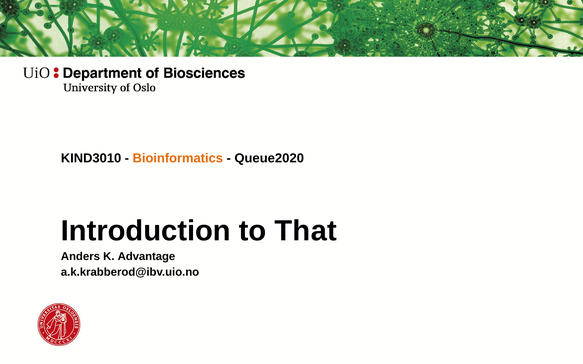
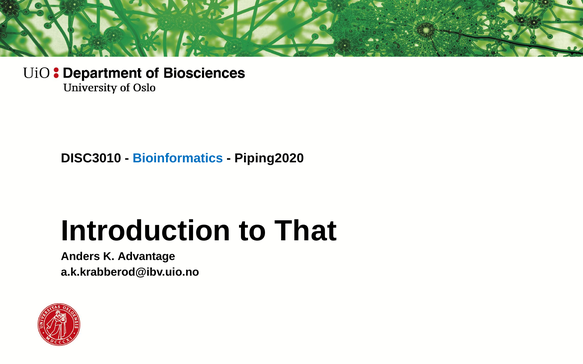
KIND3010: KIND3010 -> DISC3010
Bioinformatics colour: orange -> blue
Queue2020: Queue2020 -> Piping2020
